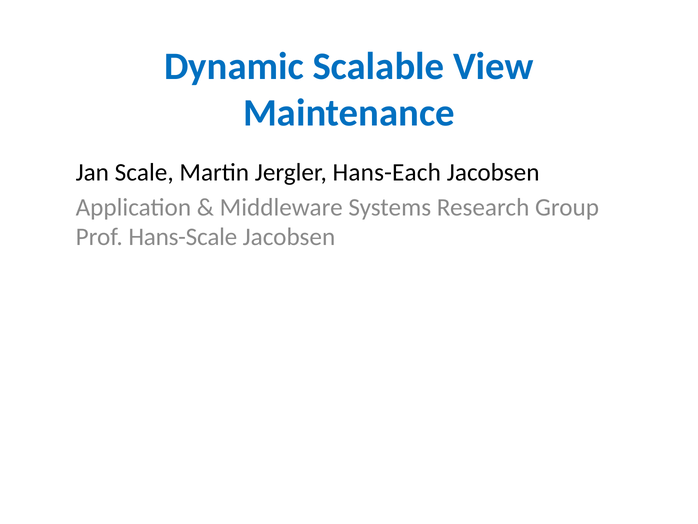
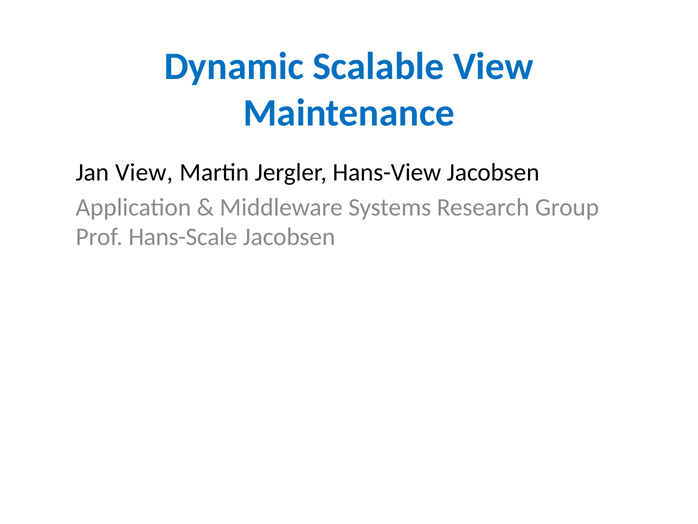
Jan Scale: Scale -> View
Hans-Each: Hans-Each -> Hans-View
